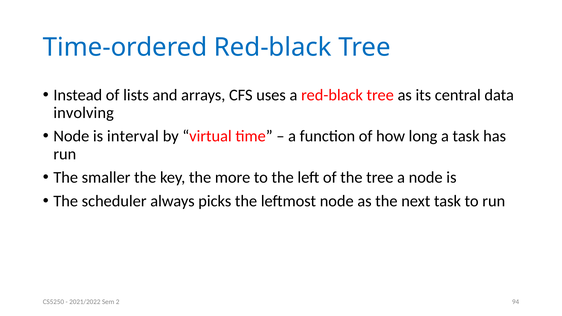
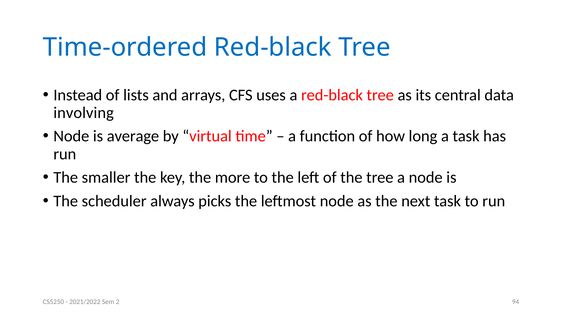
interval: interval -> average
